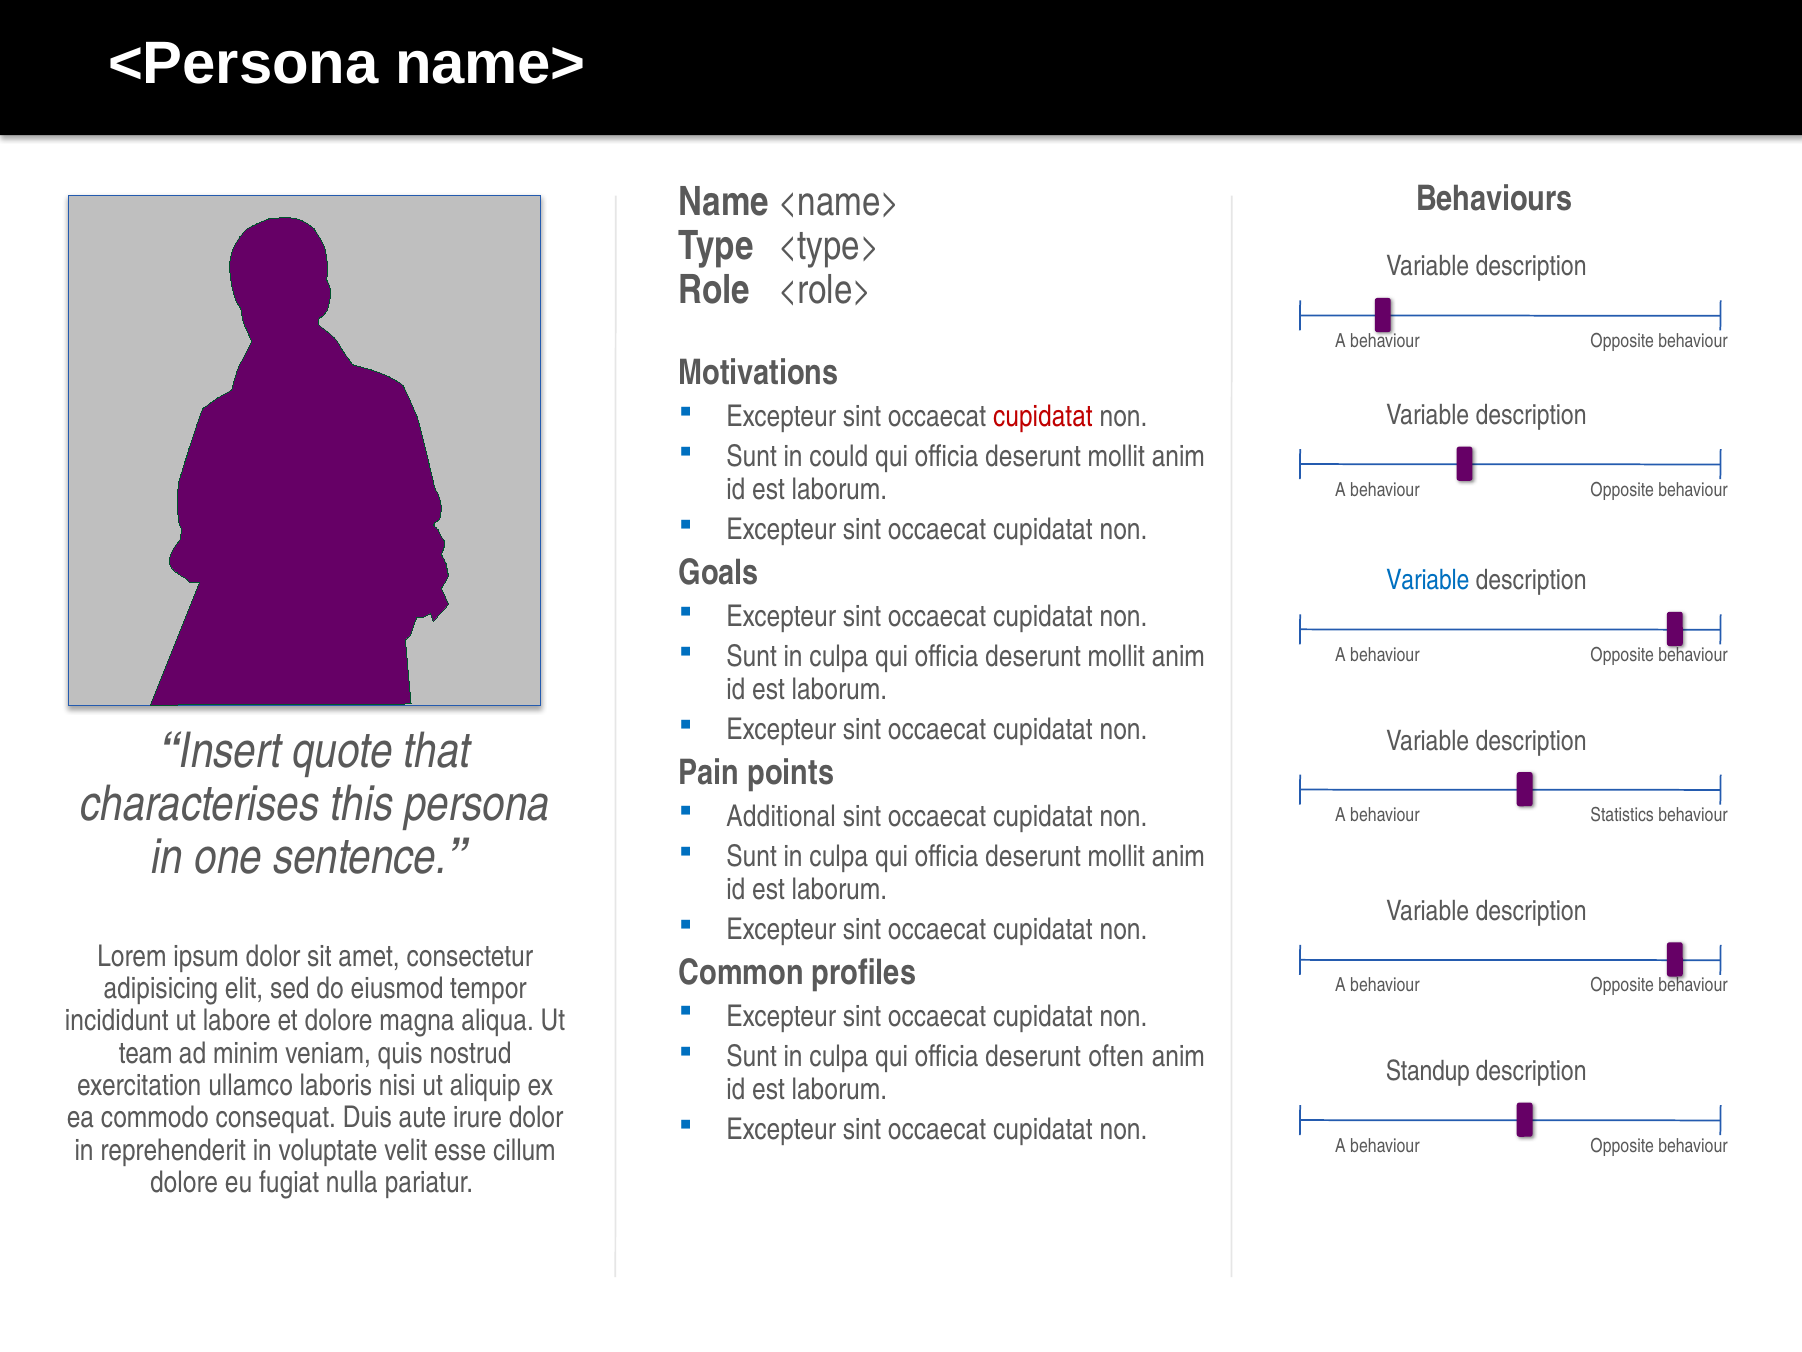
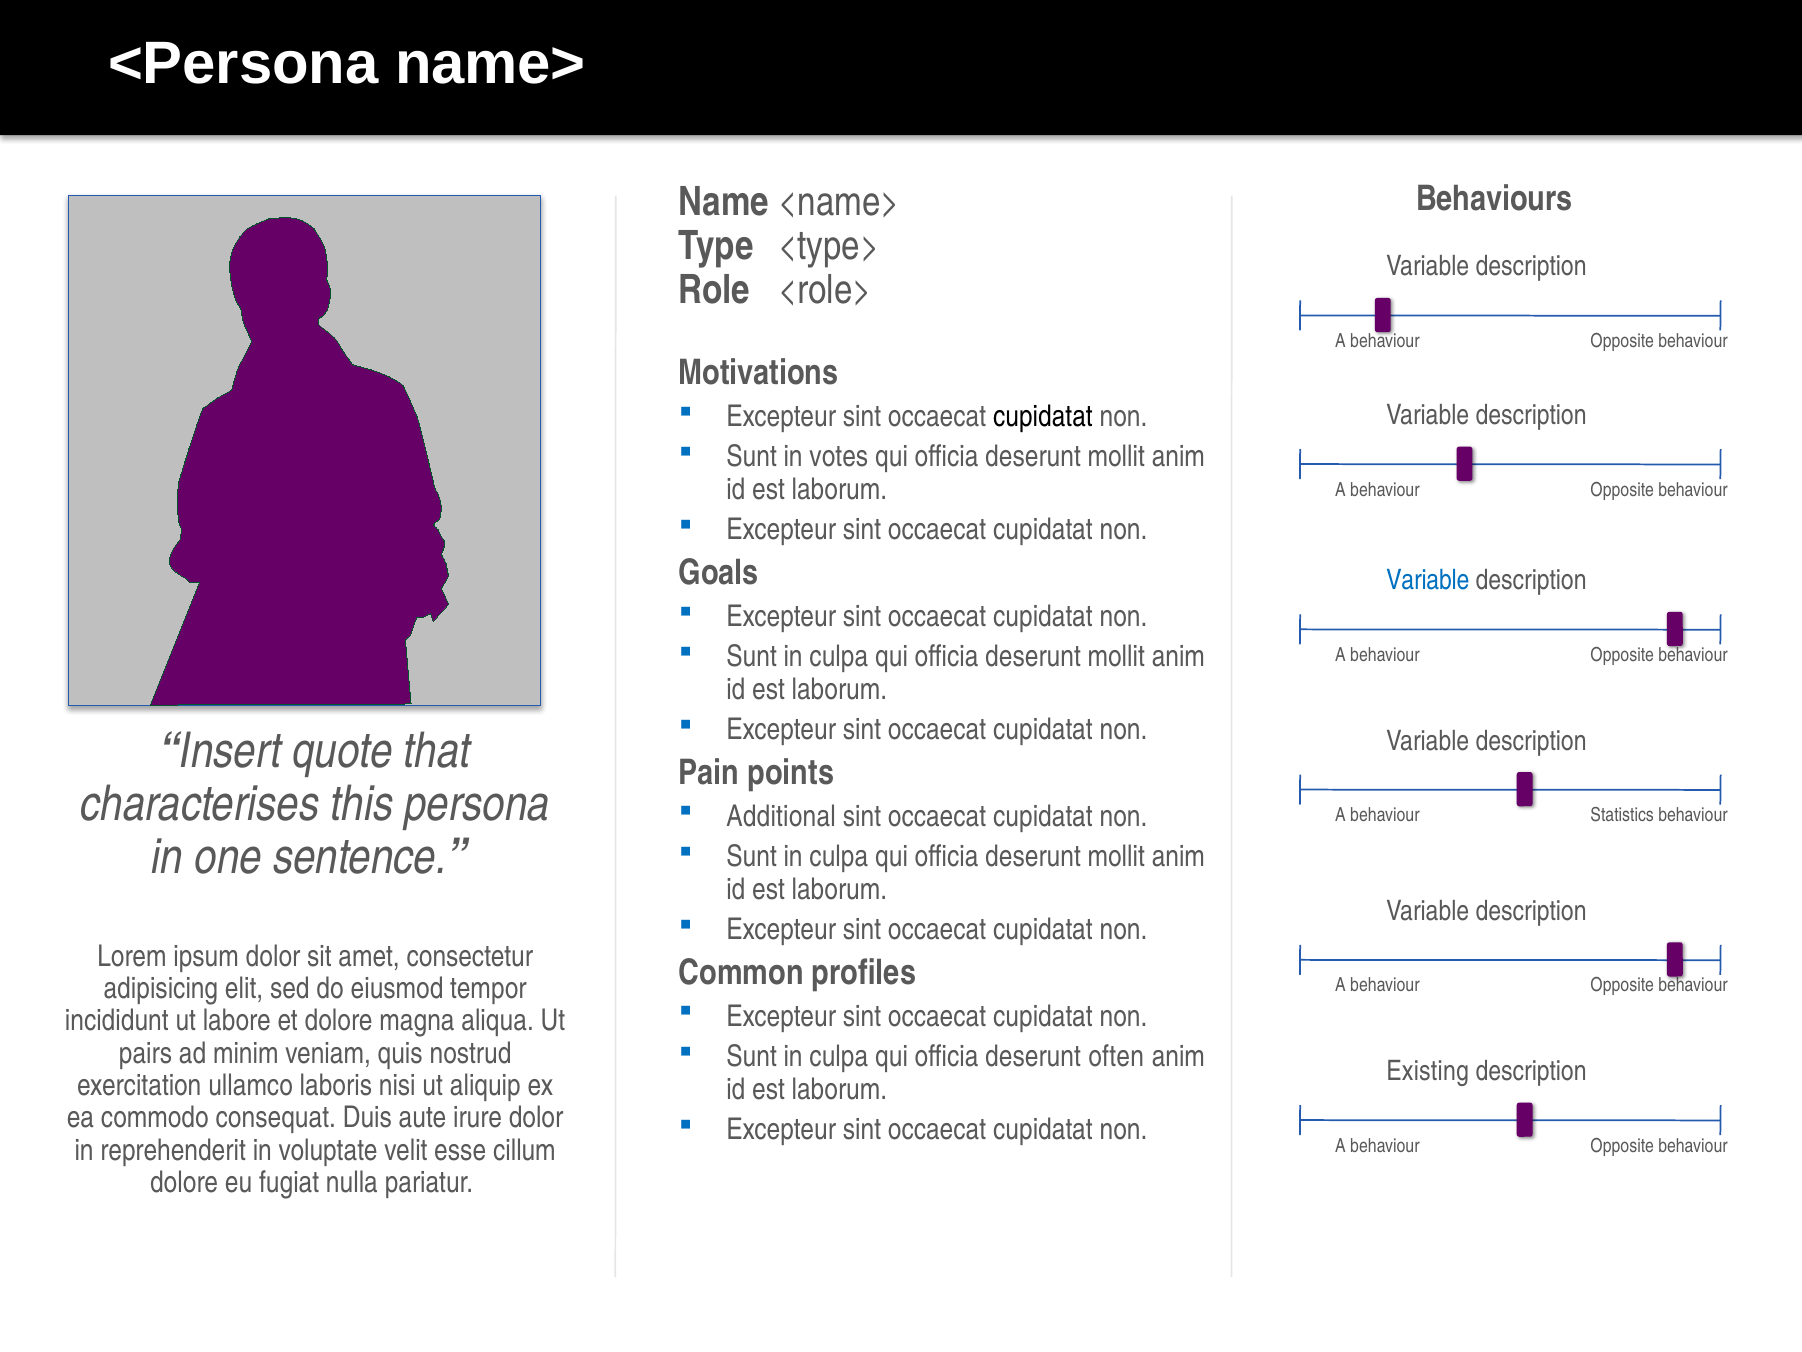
cupidatat at (1043, 416) colour: red -> black
could: could -> votes
team: team -> pairs
Standup: Standup -> Existing
